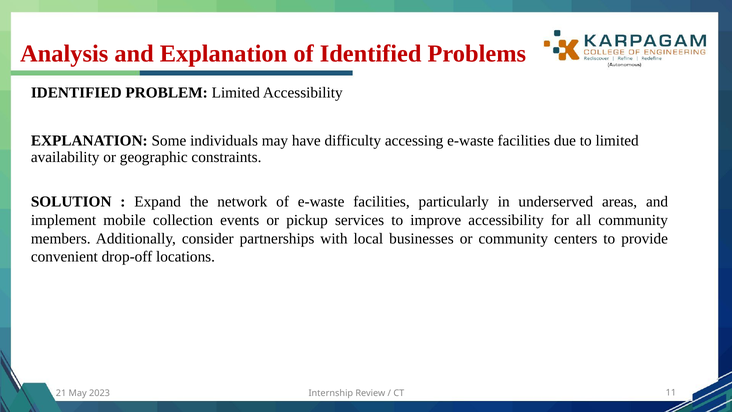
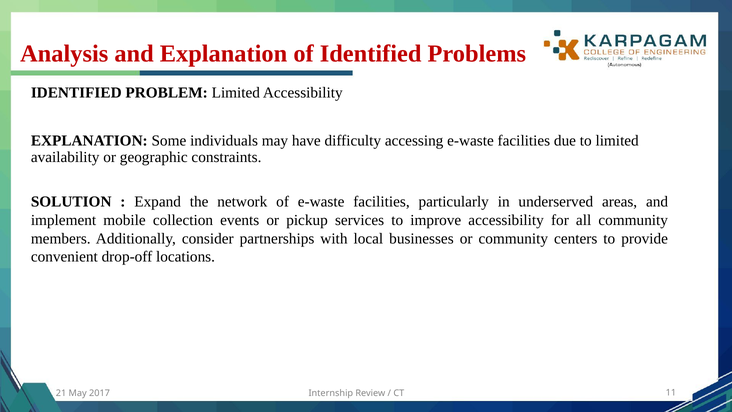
2023: 2023 -> 2017
